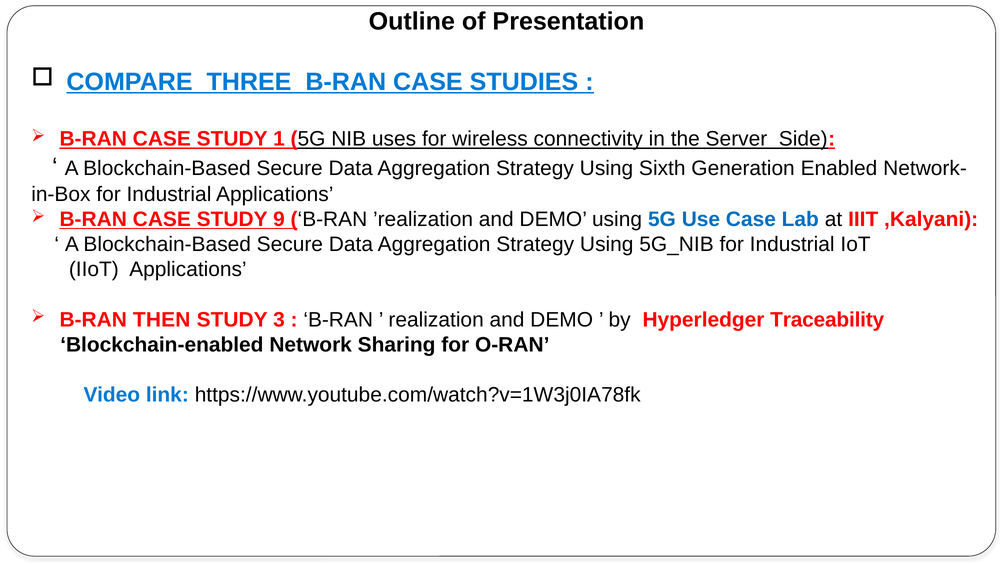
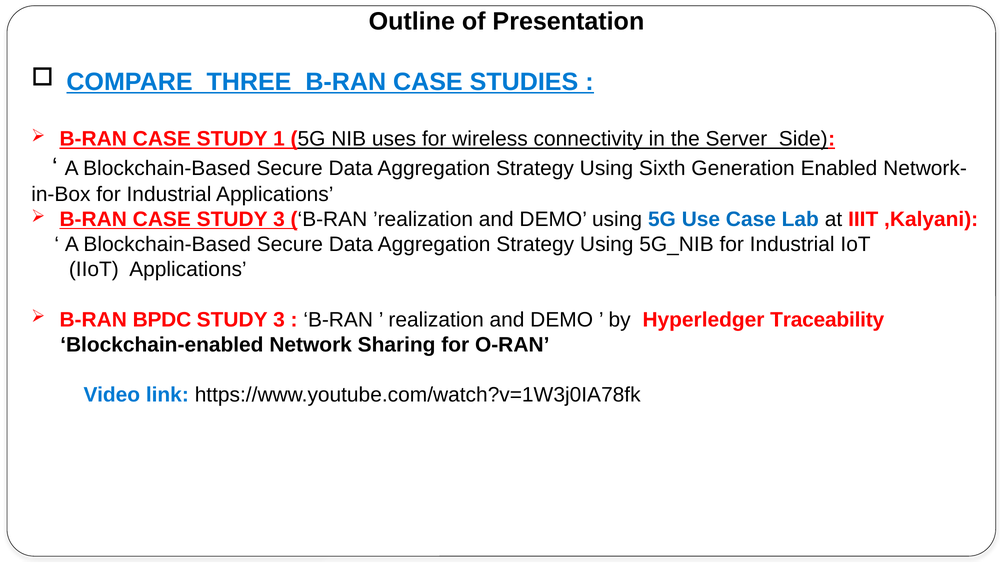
CASE STUDY 9: 9 -> 3
THEN: THEN -> BPDC
